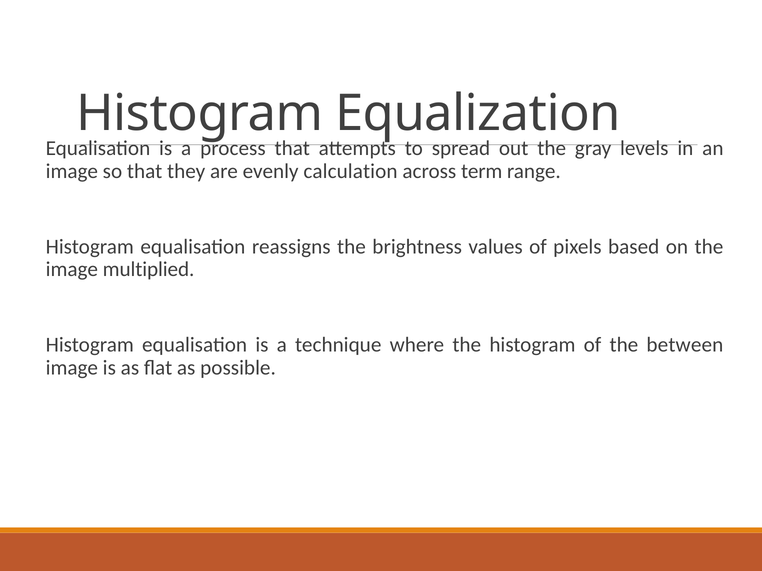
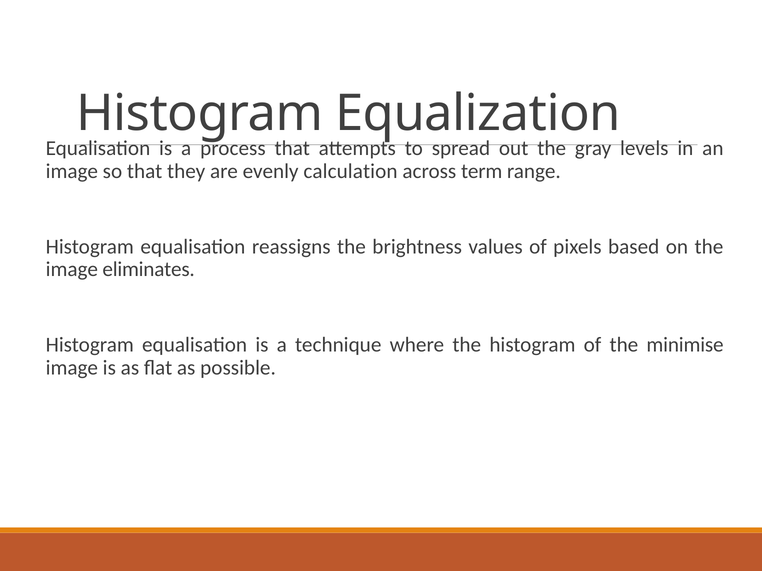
multiplied: multiplied -> eliminates
between: between -> minimise
